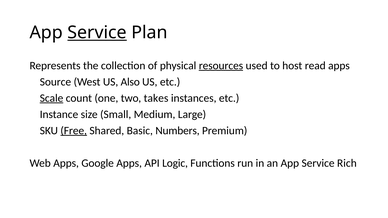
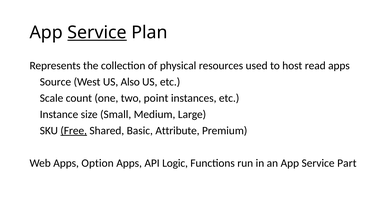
resources underline: present -> none
Scale underline: present -> none
takes: takes -> point
Numbers: Numbers -> Attribute
Google: Google -> Option
Rich: Rich -> Part
